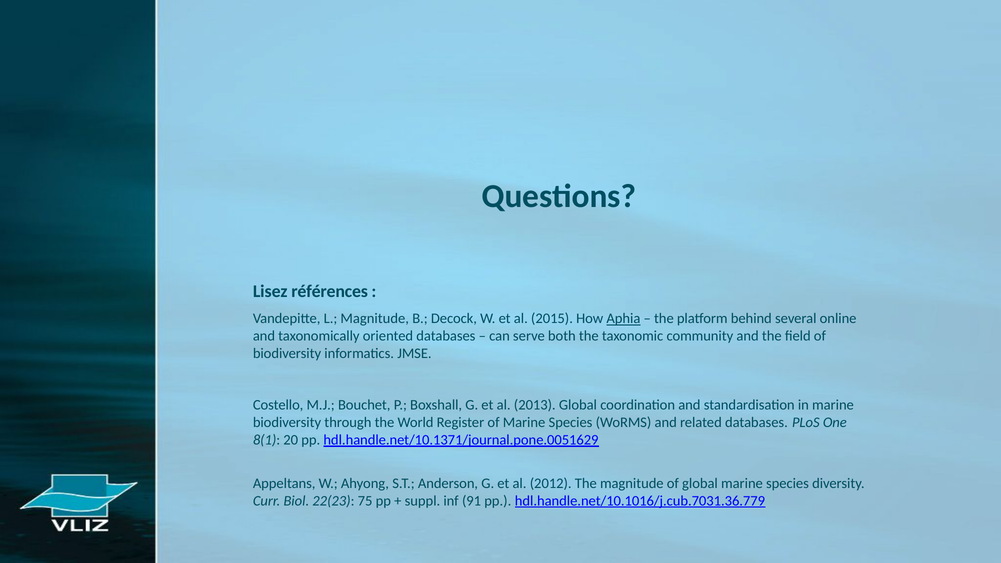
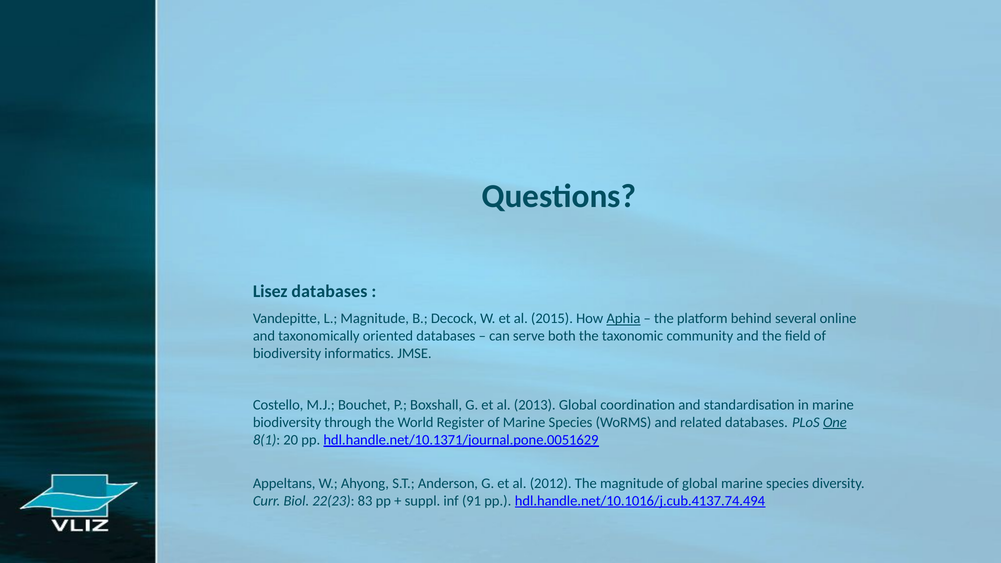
Lisez références: références -> databases
One underline: none -> present
75: 75 -> 83
hdl.handle.net/10.1016/j.cub.7031.36.779: hdl.handle.net/10.1016/j.cub.7031.36.779 -> hdl.handle.net/10.1016/j.cub.4137.74.494
